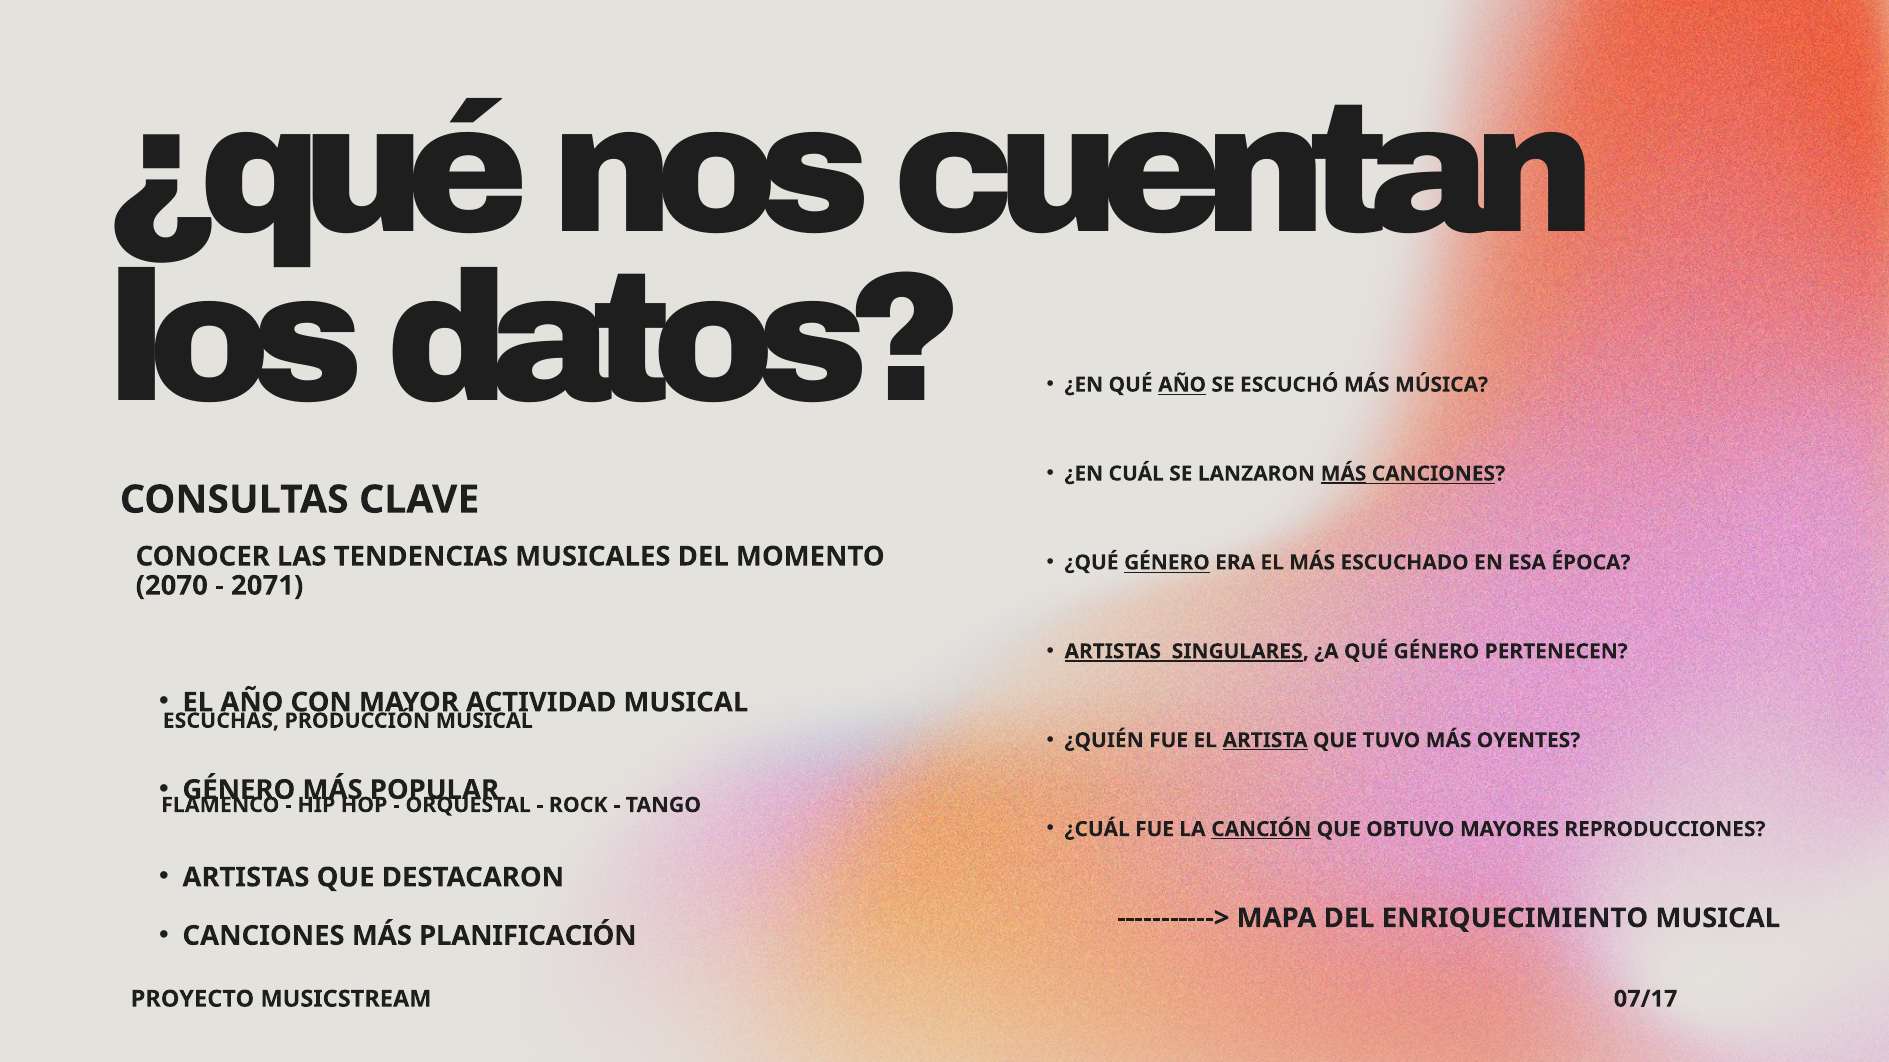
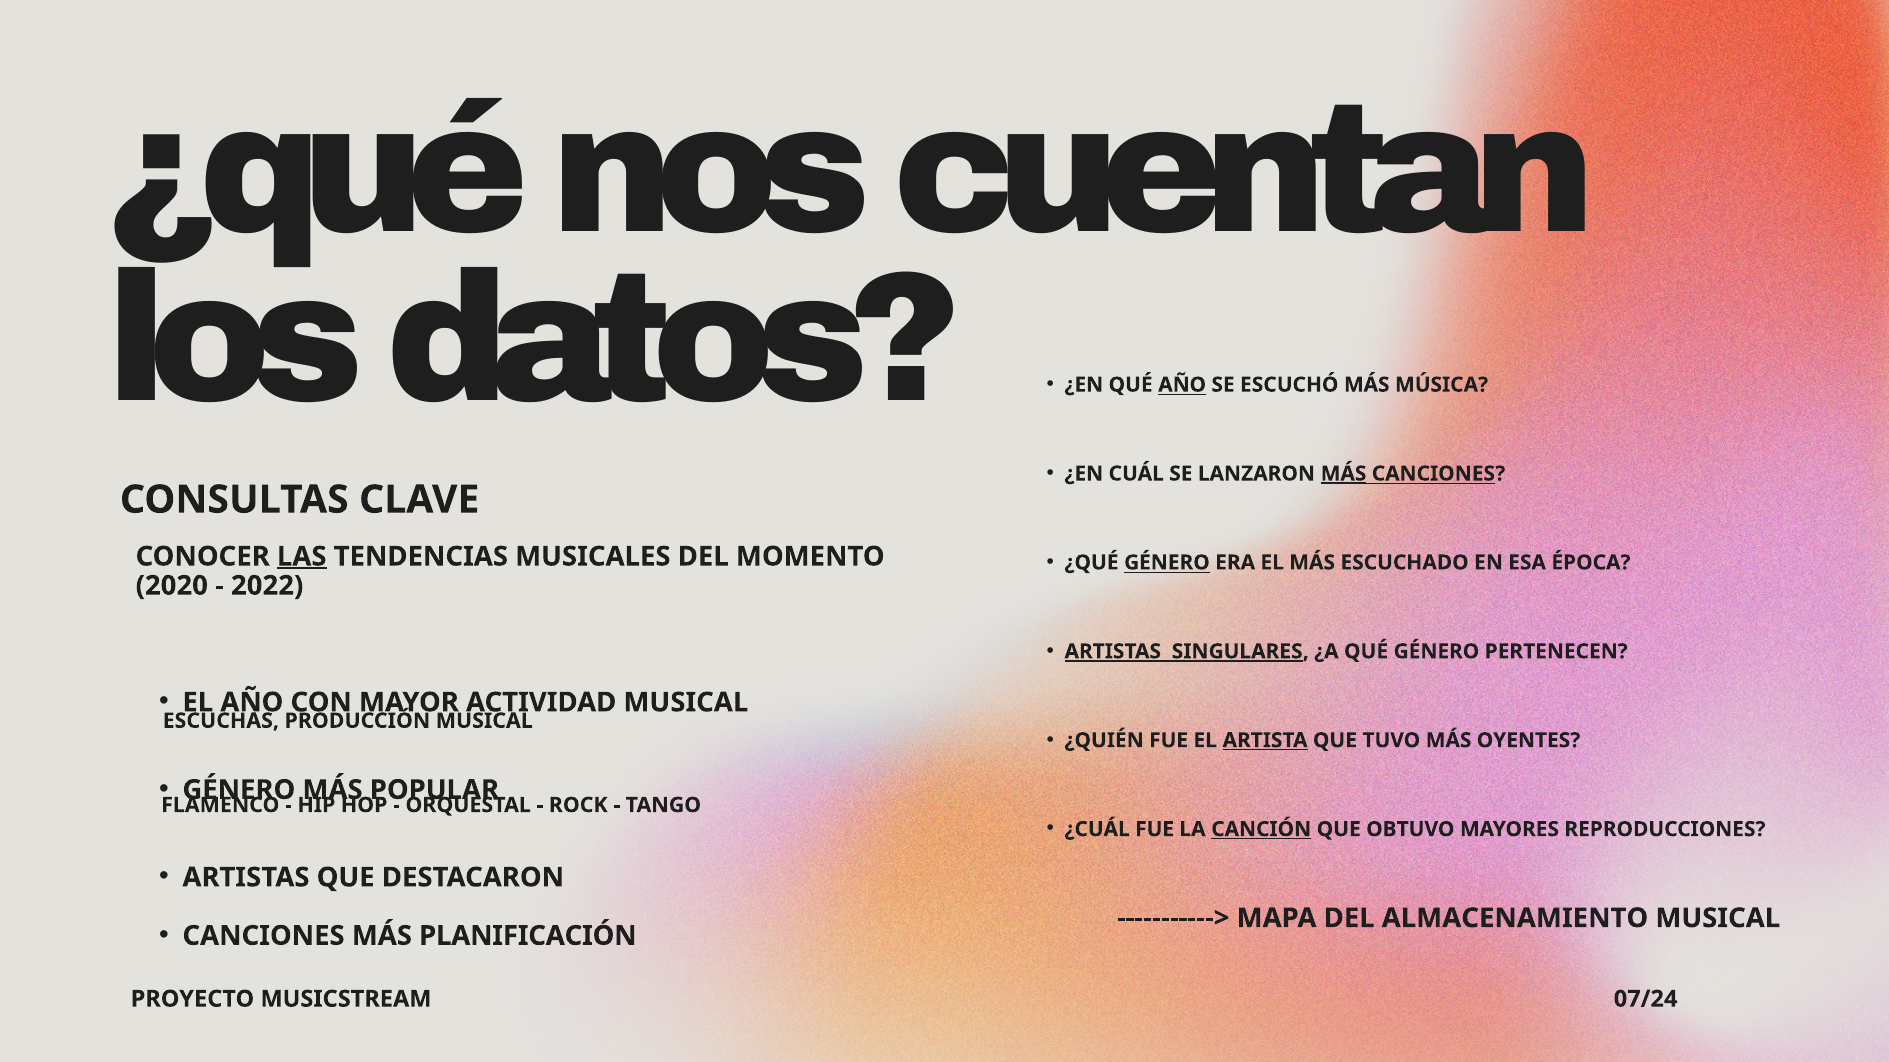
LAS underline: none -> present
2070: 2070 -> 2020
2071: 2071 -> 2022
ENRIQUECIMIENTO: ENRIQUECIMIENTO -> ALMACENAMIENTO
07/17: 07/17 -> 07/24
